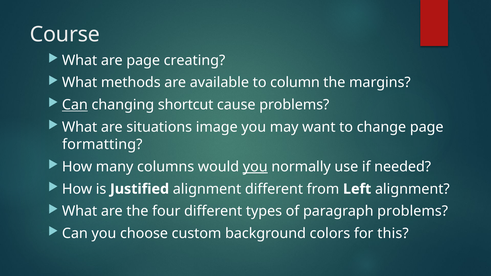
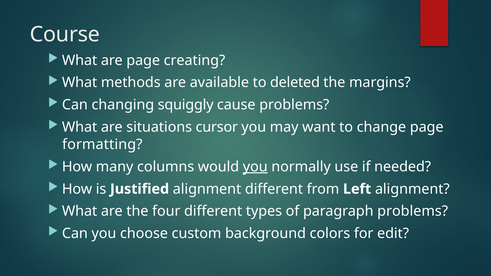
column: column -> deleted
Can at (75, 105) underline: present -> none
shortcut: shortcut -> squiggly
image: image -> cursor
this: this -> edit
